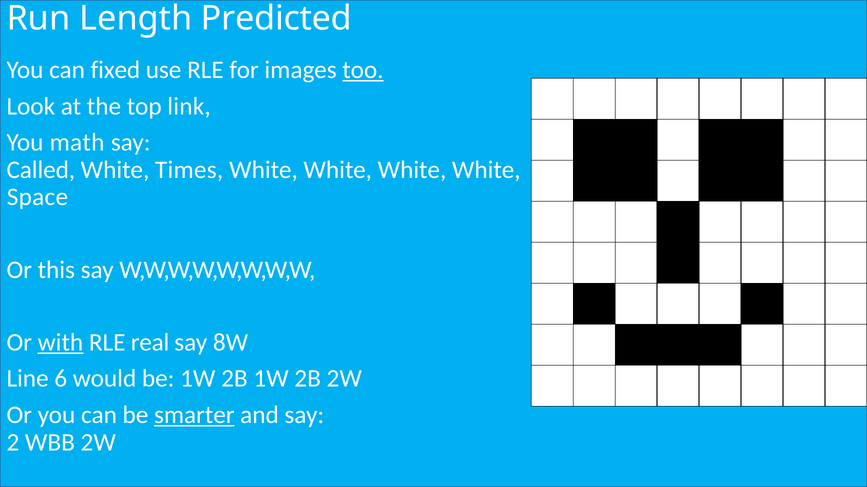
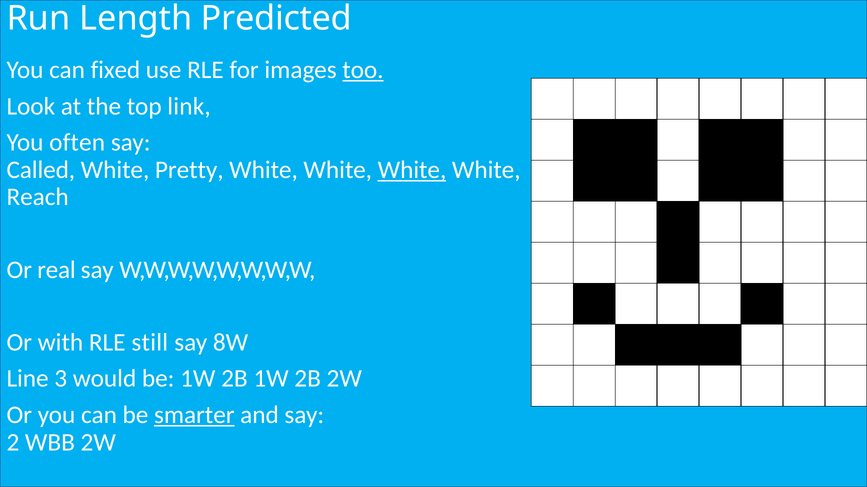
math: math -> often
Times: Times -> Pretty
White at (412, 170) underline: none -> present
Space: Space -> Reach
this: this -> real
with underline: present -> none
real: real -> still
6: 6 -> 3
